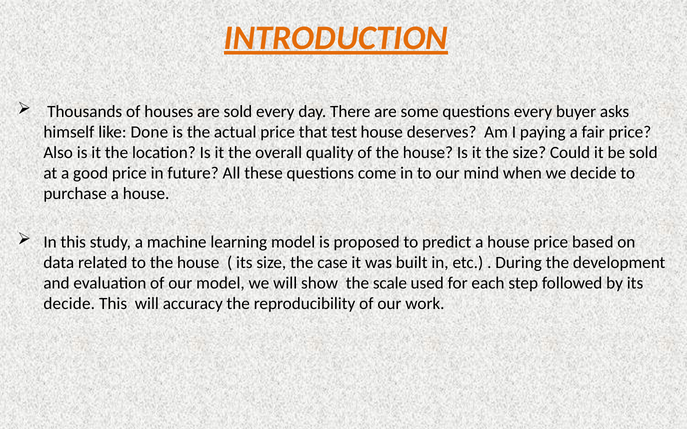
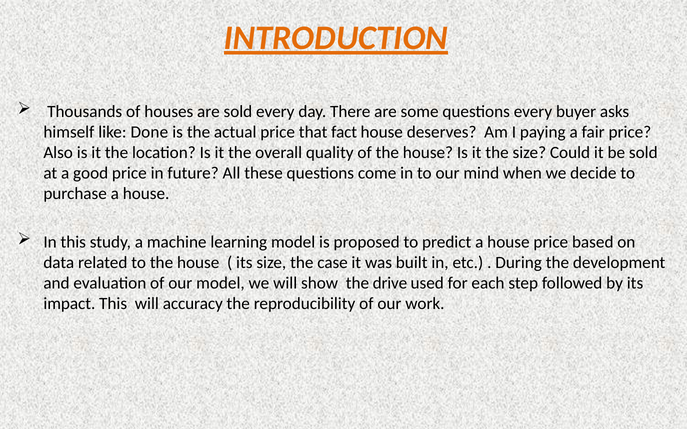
test: test -> fact
scale: scale -> drive
decide at (69, 304): decide -> impact
